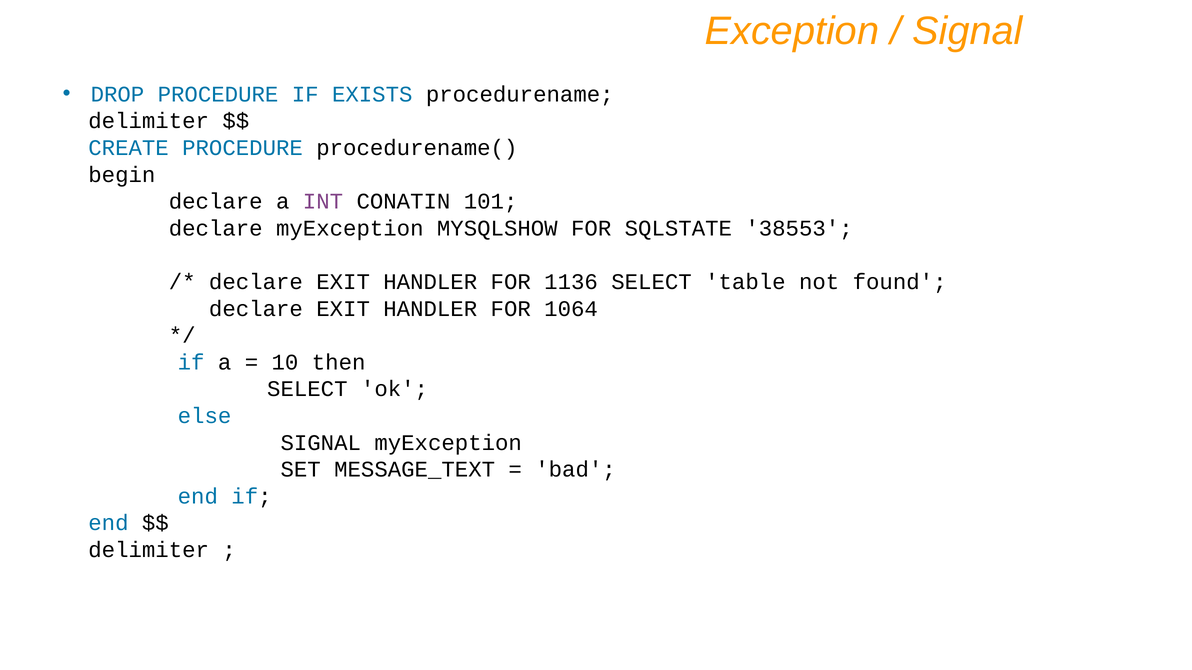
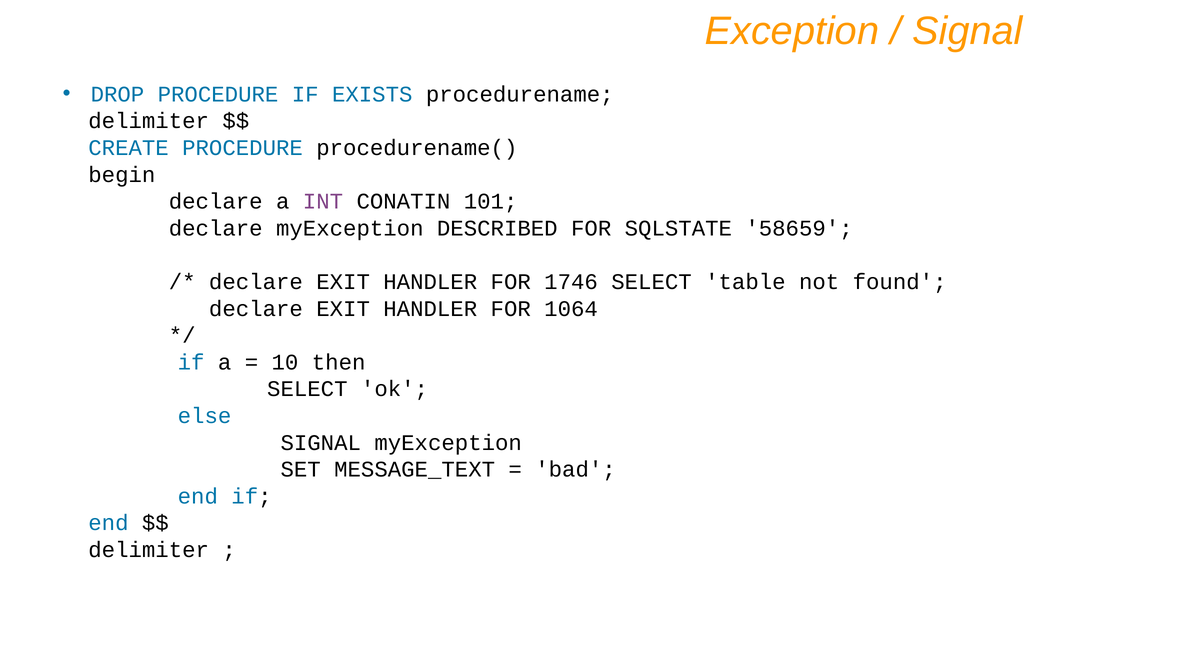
MYSQLSHOW: MYSQLSHOW -> DESCRIBED
38553: 38553 -> 58659
1136: 1136 -> 1746
